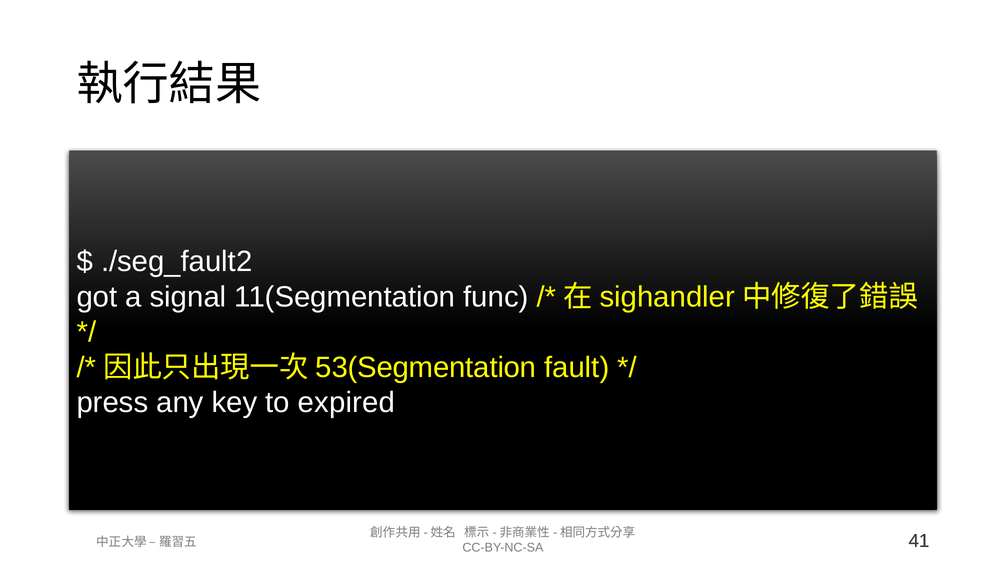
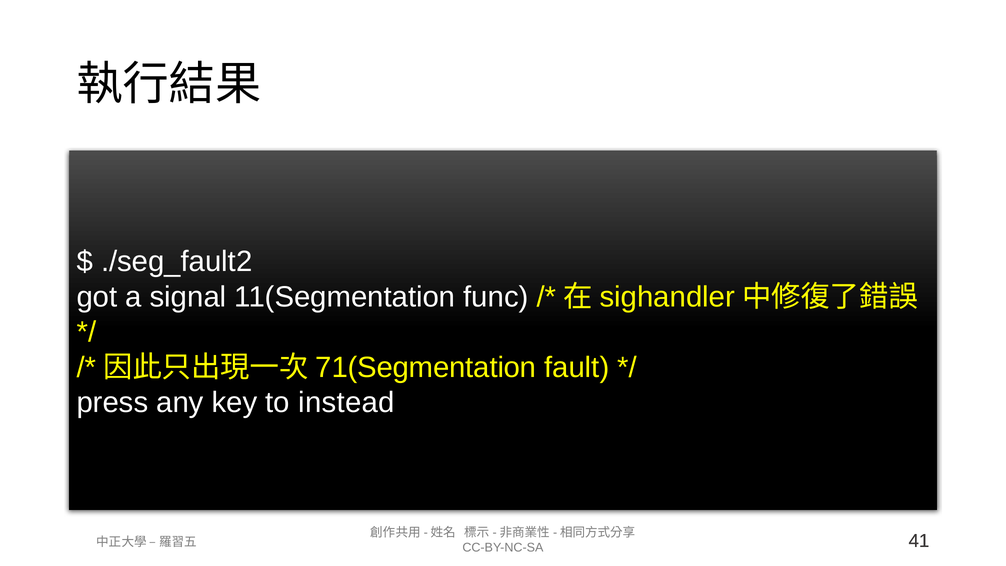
53(Segmentation: 53(Segmentation -> 71(Segmentation
expired: expired -> instead
